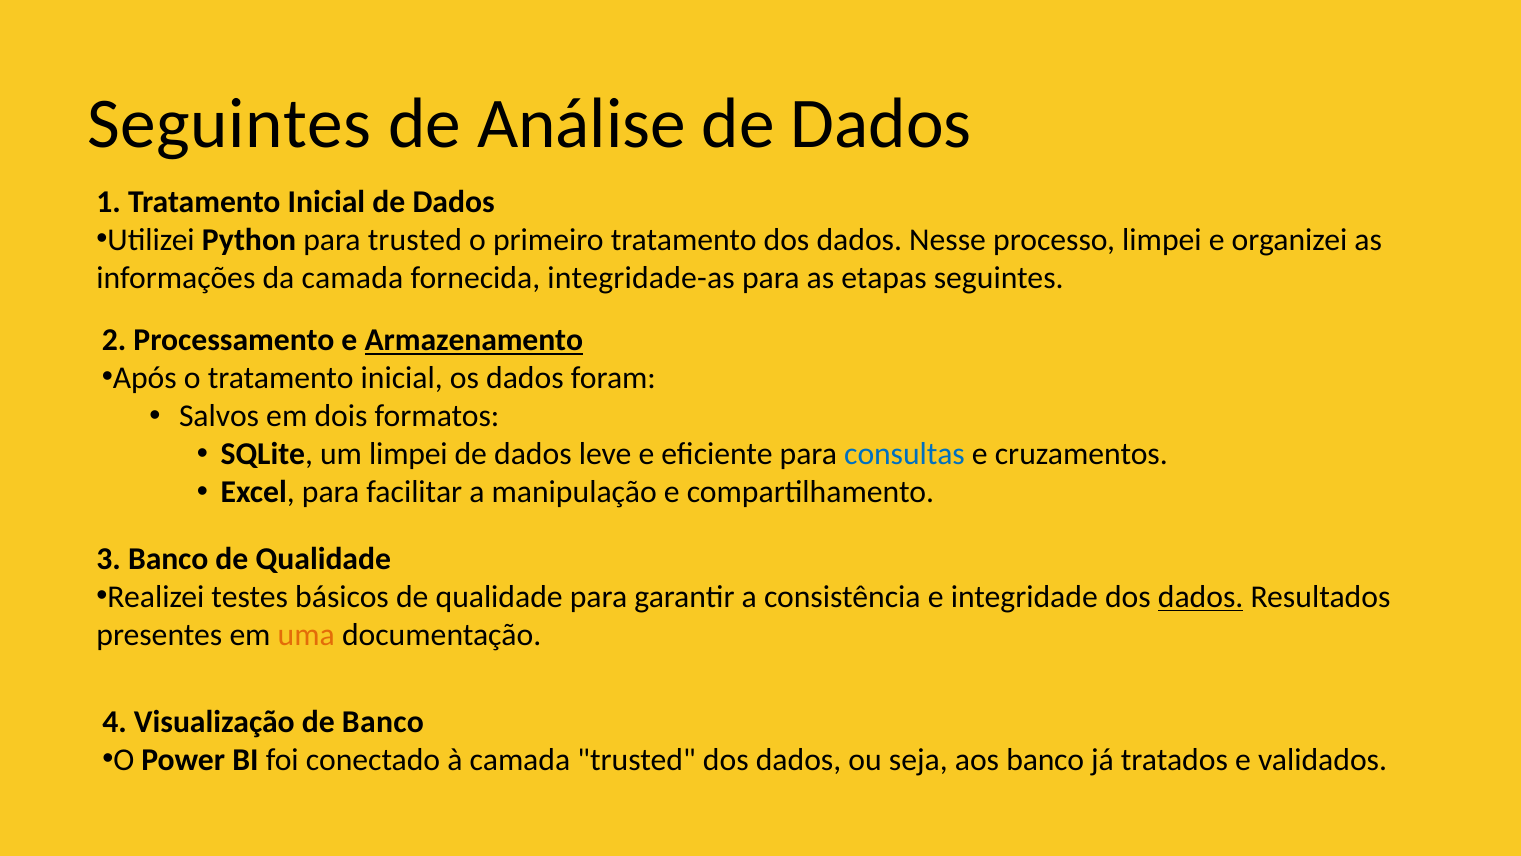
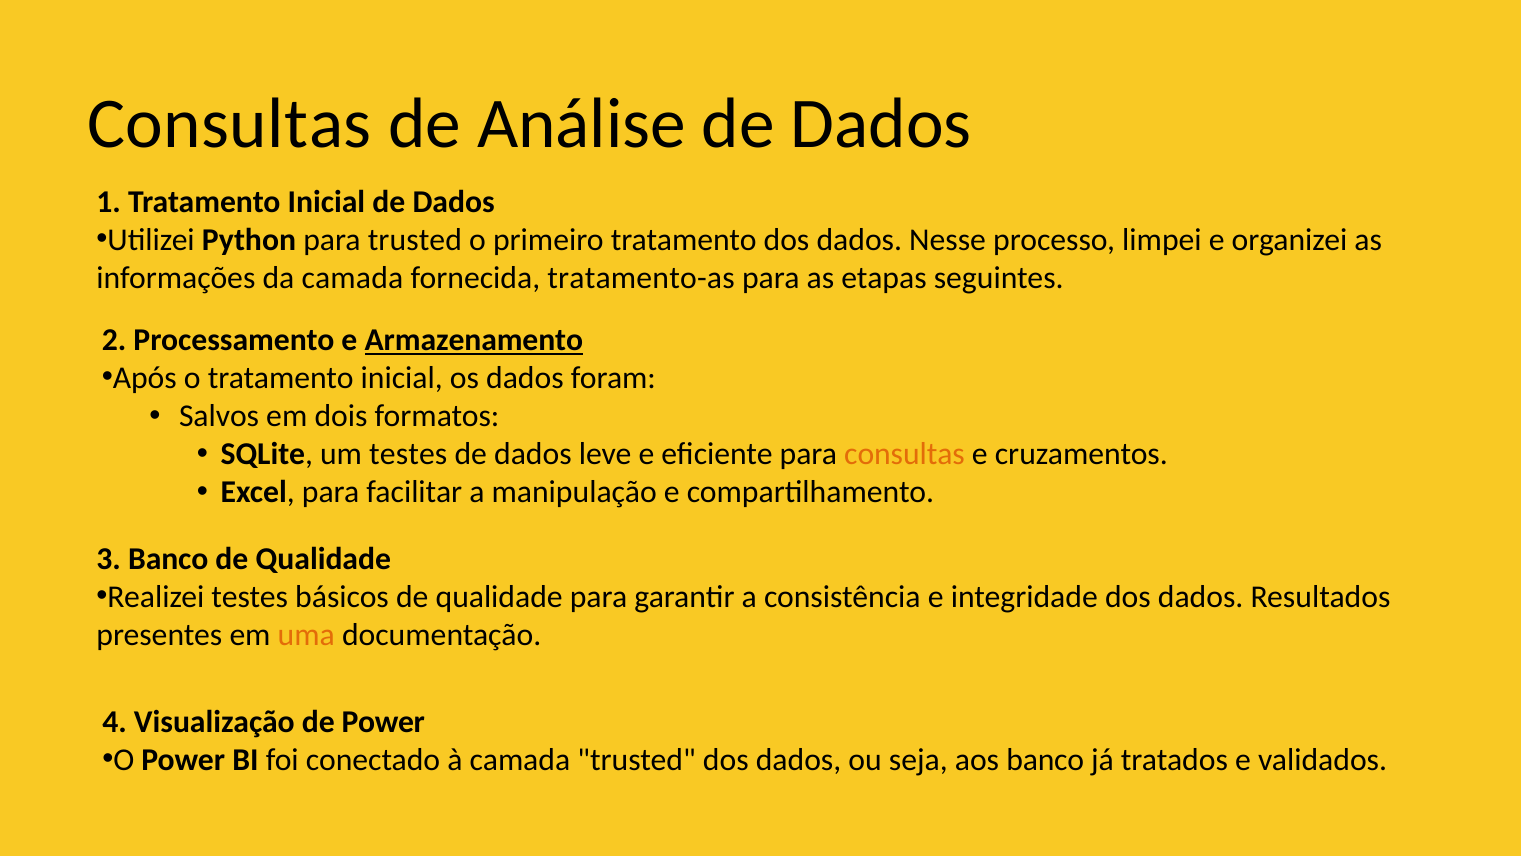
Seguintes at (229, 123): Seguintes -> Consultas
integridade-as: integridade-as -> tratamento-as
um limpei: limpei -> testes
consultas at (905, 454) colour: blue -> orange
dados at (1201, 597) underline: present -> none
de Banco: Banco -> Power
